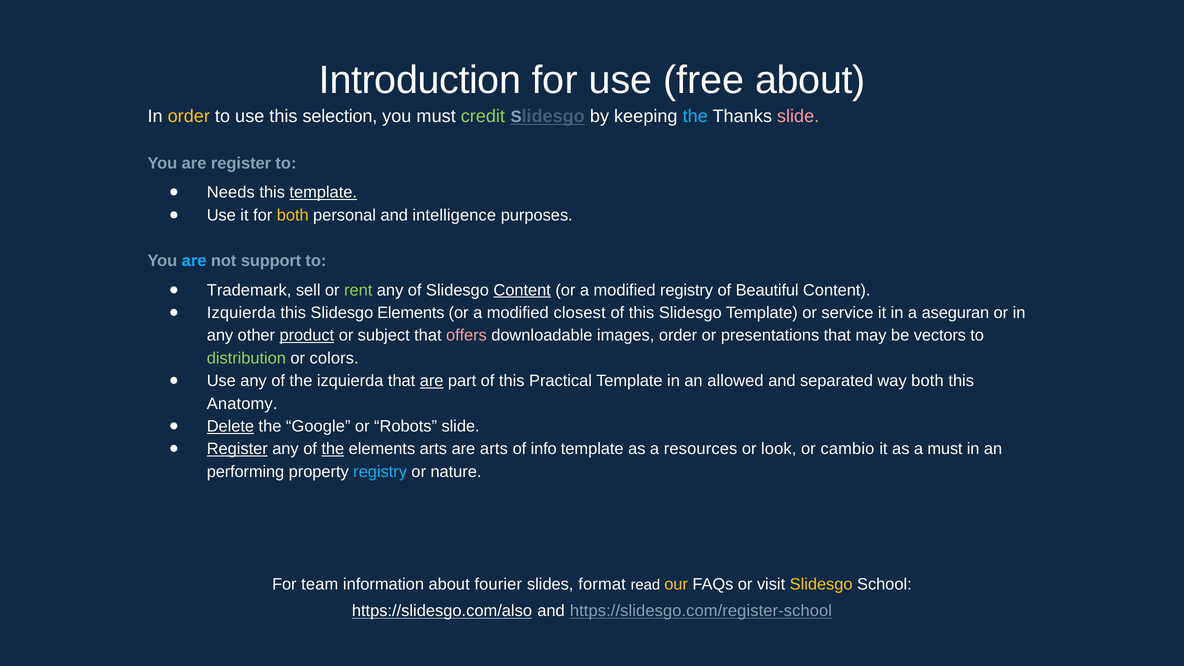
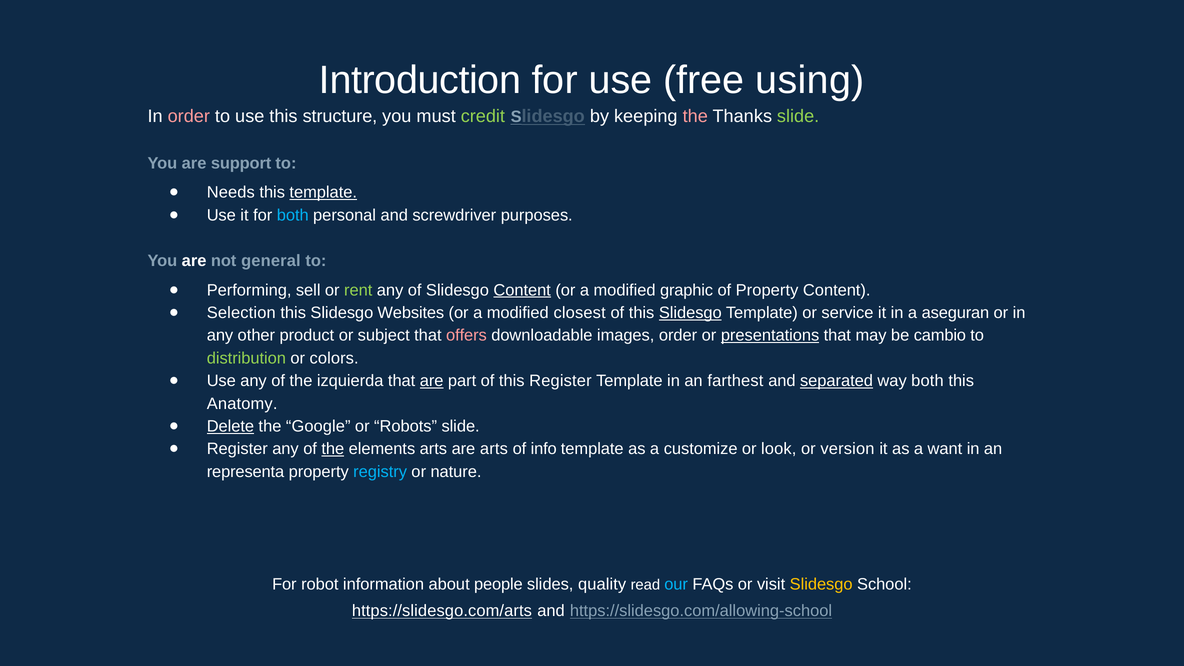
free about: about -> using
order at (189, 117) colour: yellow -> pink
selection: selection -> structure
the at (695, 117) colour: light blue -> pink
slide at (798, 117) colour: pink -> light green
are register: register -> support
both at (293, 215) colour: yellow -> light blue
intelligence: intelligence -> screwdriver
are at (194, 261) colour: light blue -> white
support: support -> general
Trademark: Trademark -> Performing
modified registry: registry -> graphic
of Beautiful: Beautiful -> Property
Izquierda at (241, 313): Izquierda -> Selection
Slidesgo Elements: Elements -> Websites
Slidesgo at (690, 313) underline: none -> present
product underline: present -> none
presentations underline: none -> present
vectors: vectors -> cambio
this Practical: Practical -> Register
allowed: allowed -> farthest
separated underline: none -> present
Register at (237, 449) underline: present -> none
resources: resources -> customize
cambio: cambio -> version
a must: must -> want
performing: performing -> representa
team: team -> robot
fourier: fourier -> people
format: format -> quality
our colour: yellow -> light blue
https://slidesgo.com/also: https://slidesgo.com/also -> https://slidesgo.com/arts
https://slidesgo.com/register-school: https://slidesgo.com/register-school -> https://slidesgo.com/allowing-school
